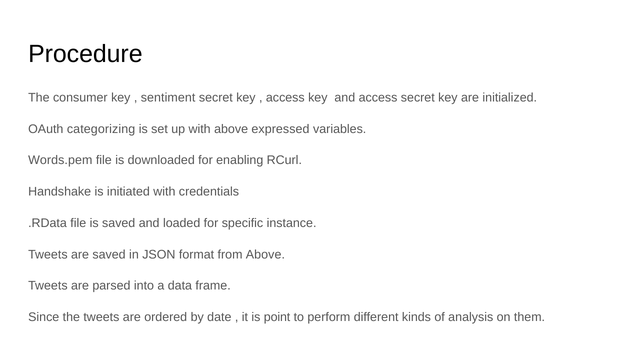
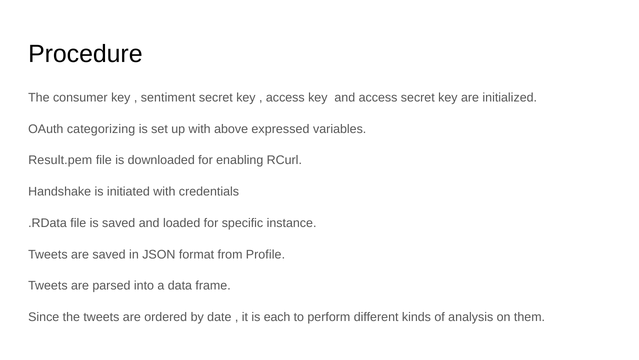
Words.pem: Words.pem -> Result.pem
from Above: Above -> Profile
point: point -> each
